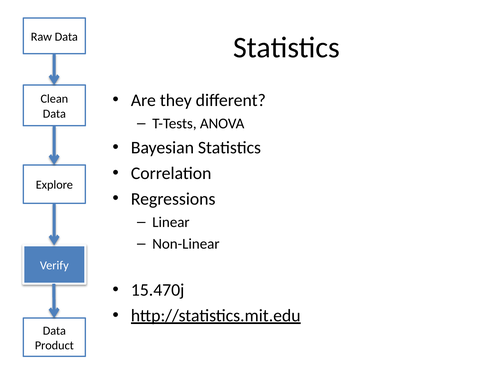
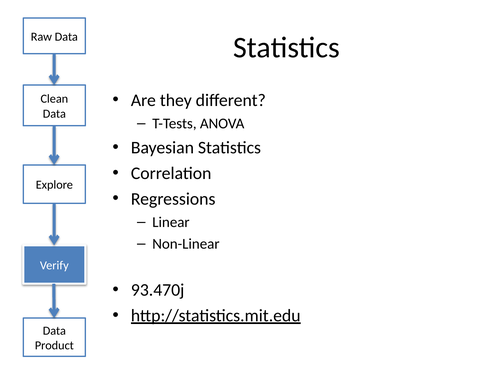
15.470j: 15.470j -> 93.470j
